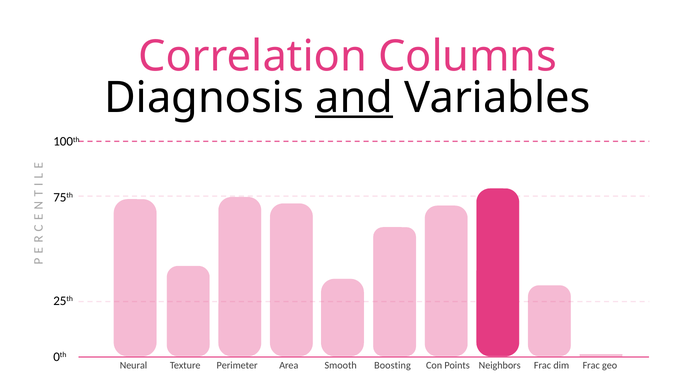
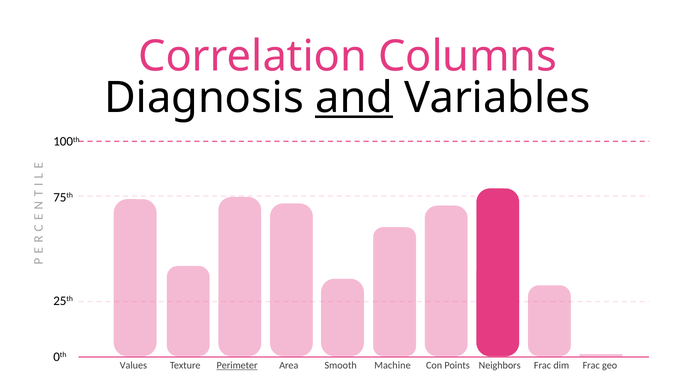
Neural: Neural -> Values
Perimeter underline: none -> present
Boosting: Boosting -> Machine
